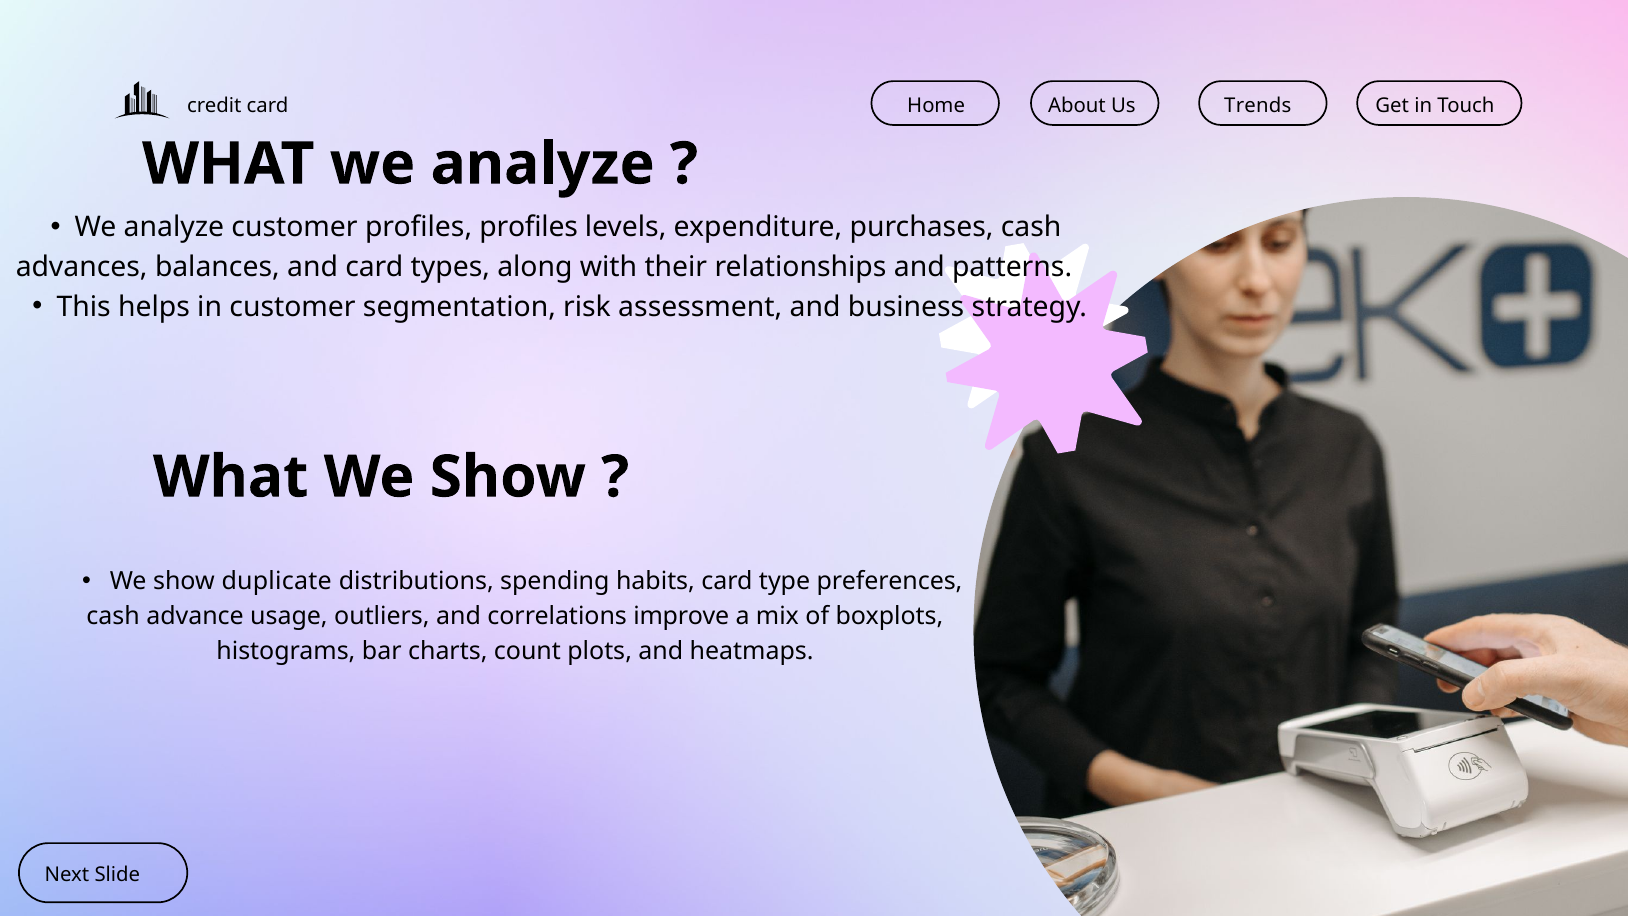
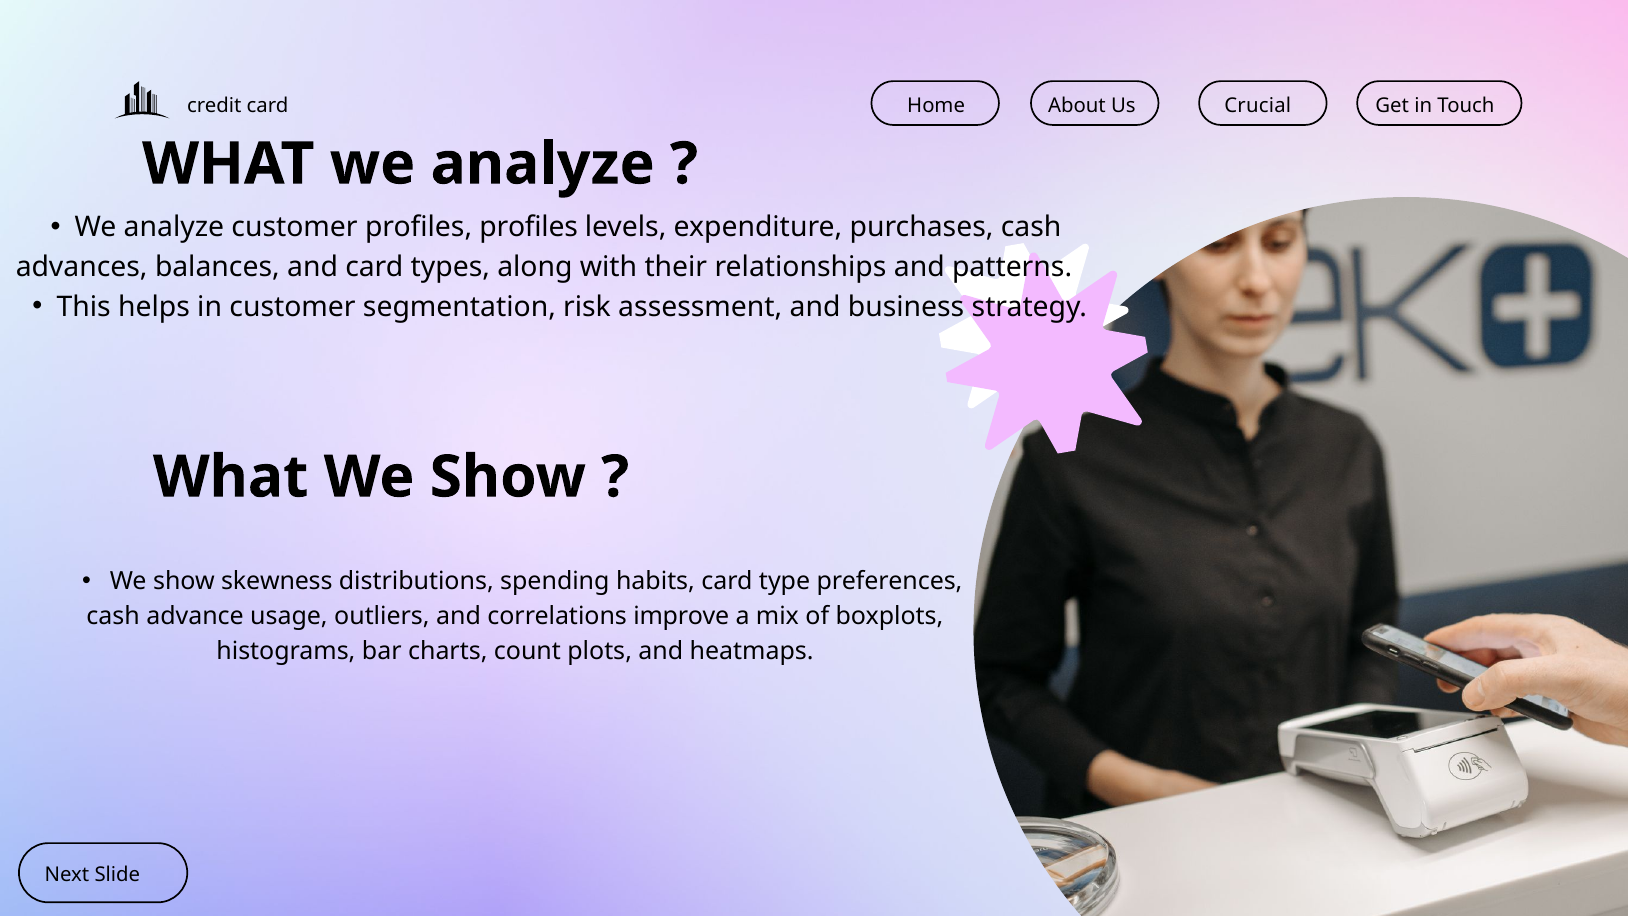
Trends: Trends -> Crucial
duplicate: duplicate -> skewness
